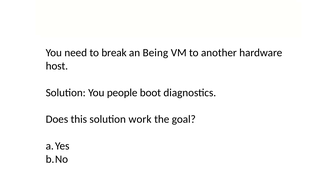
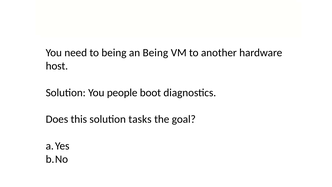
to break: break -> being
work: work -> tasks
